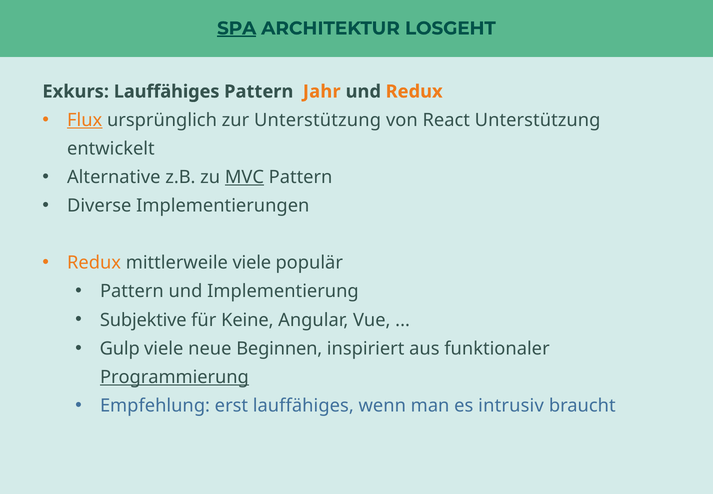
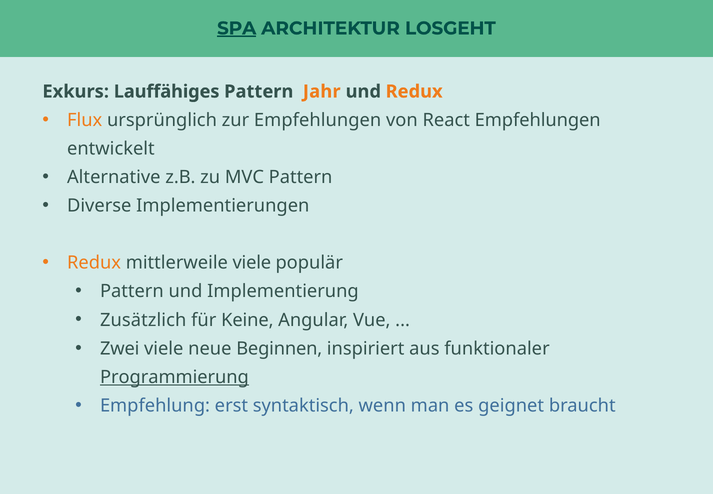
Flux underline: present -> none
zur Unterstützung: Unterstützung -> Empfehlungen
React Unterstützung: Unterstützung -> Empfehlungen
MVC underline: present -> none
Subjektive: Subjektive -> Zusätzlich
Gulp: Gulp -> Zwei
erst lauffähiges: lauffähiges -> syntaktisch
intrusiv: intrusiv -> geignet
